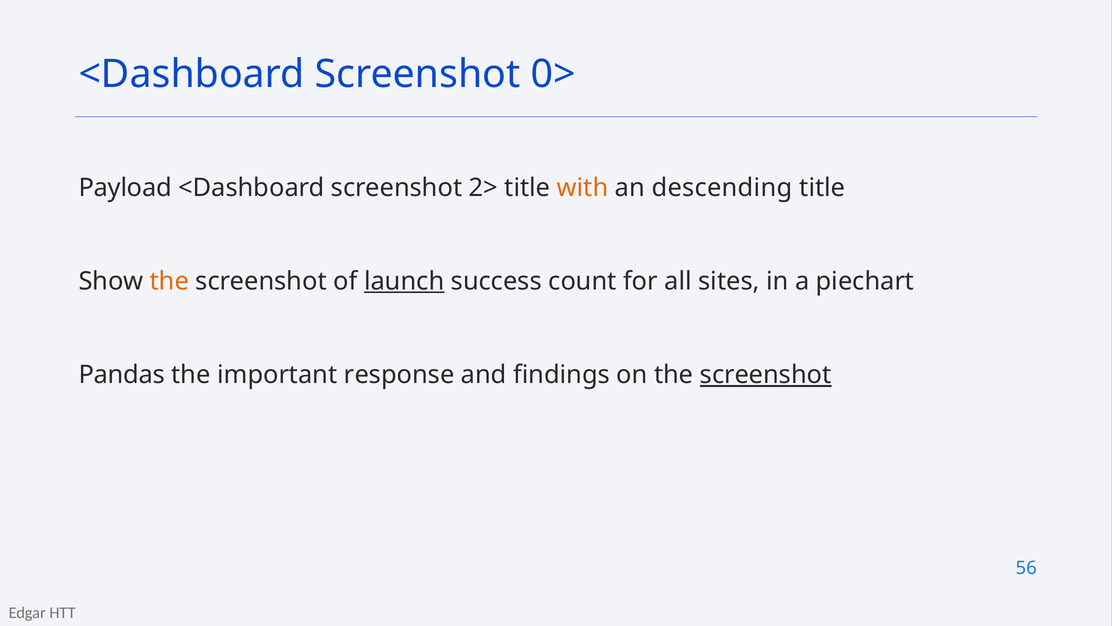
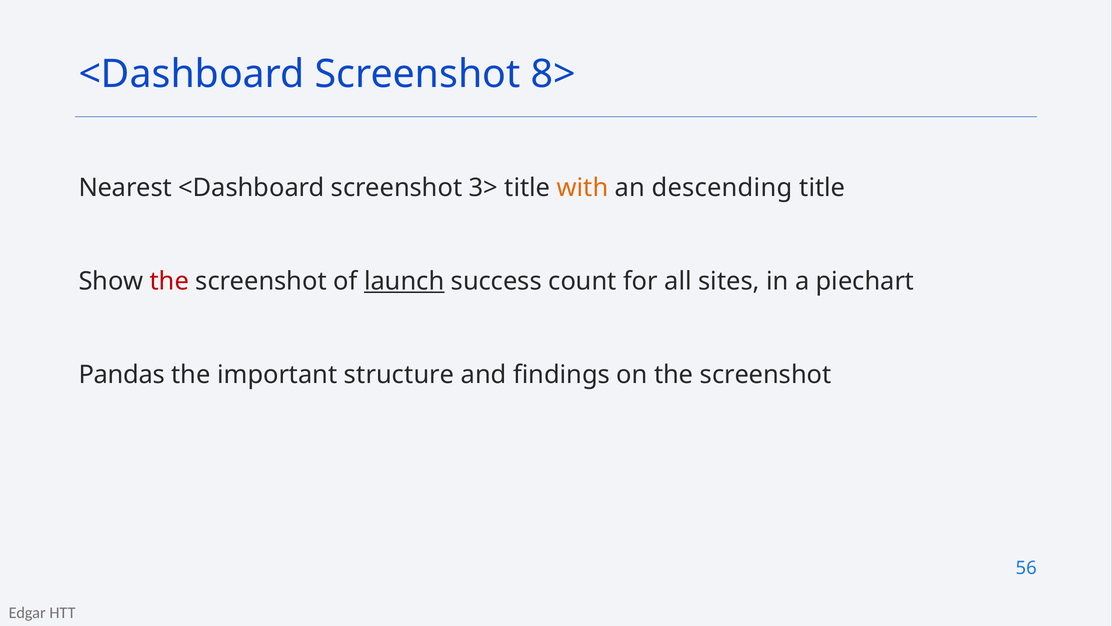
0>: 0> -> 8>
Payload: Payload -> Nearest
2>: 2> -> 3>
the at (169, 281) colour: orange -> red
response: response -> structure
screenshot at (766, 375) underline: present -> none
